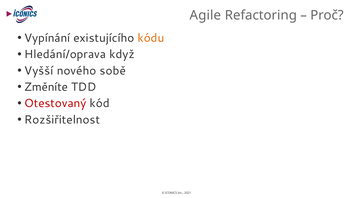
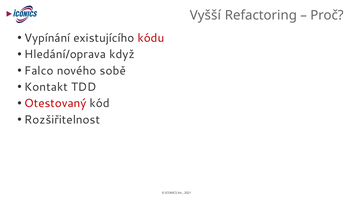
Agile: Agile -> Vyšší
kódu colour: orange -> red
Vyšší: Vyšší -> Falco
Změníte: Změníte -> Kontakt
